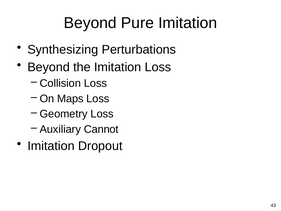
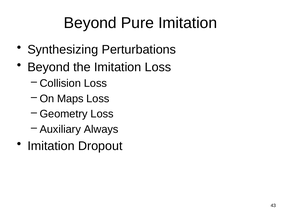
Cannot: Cannot -> Always
